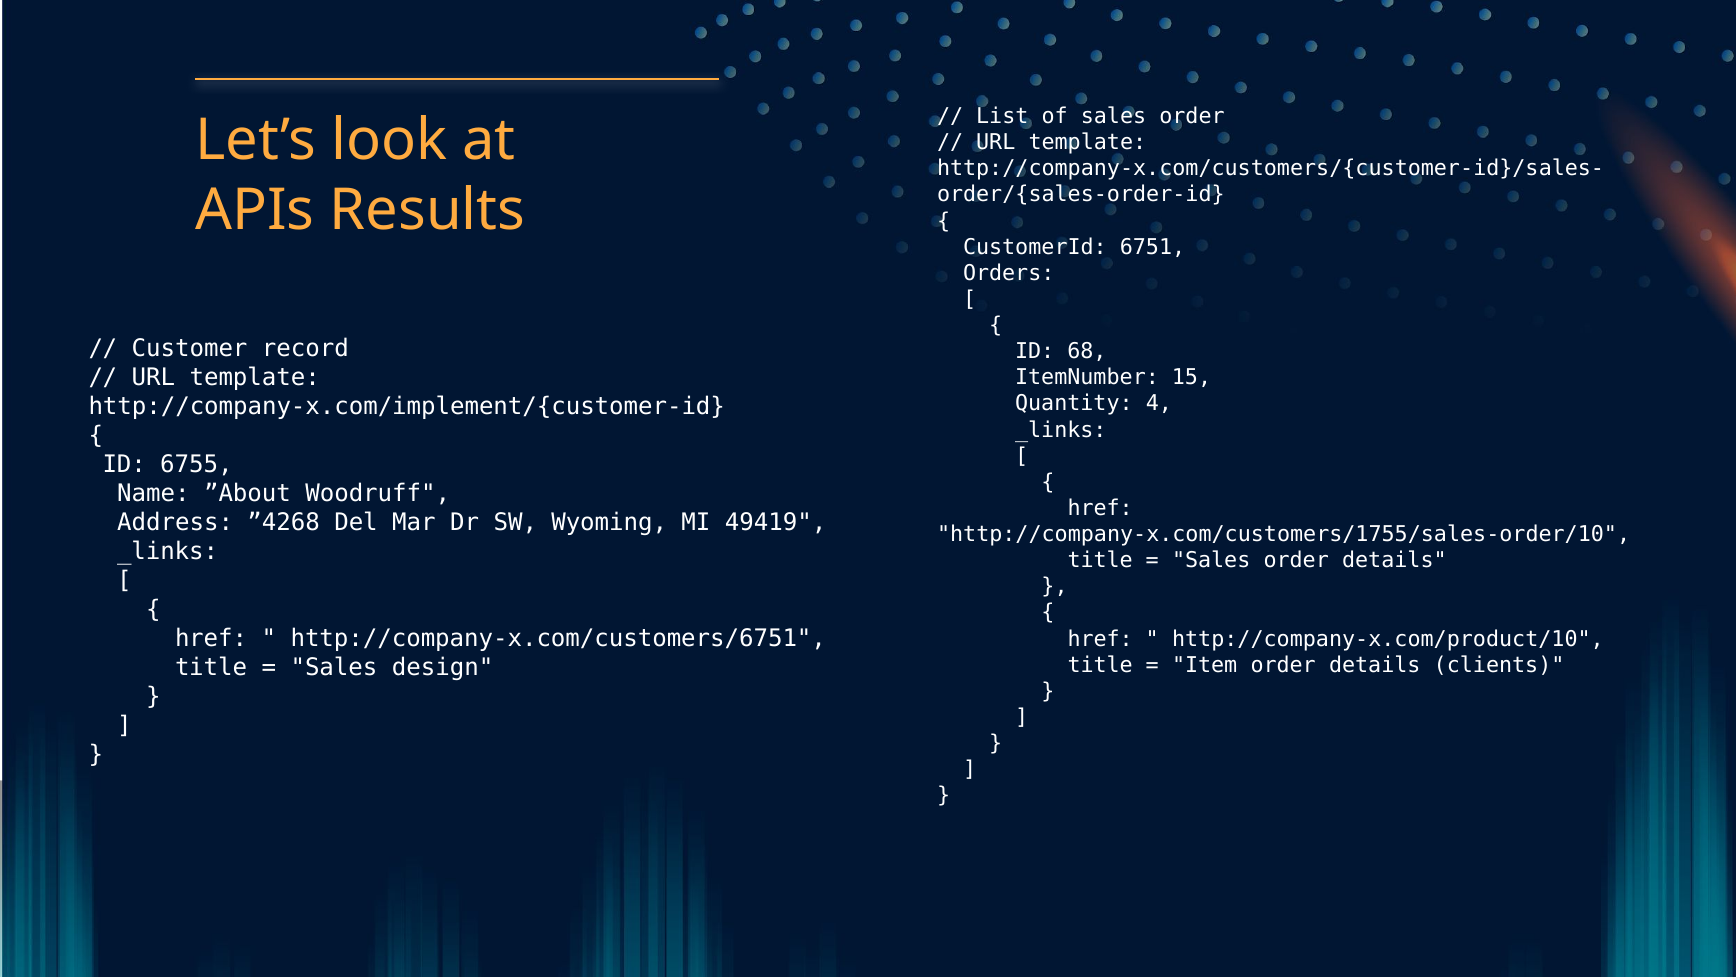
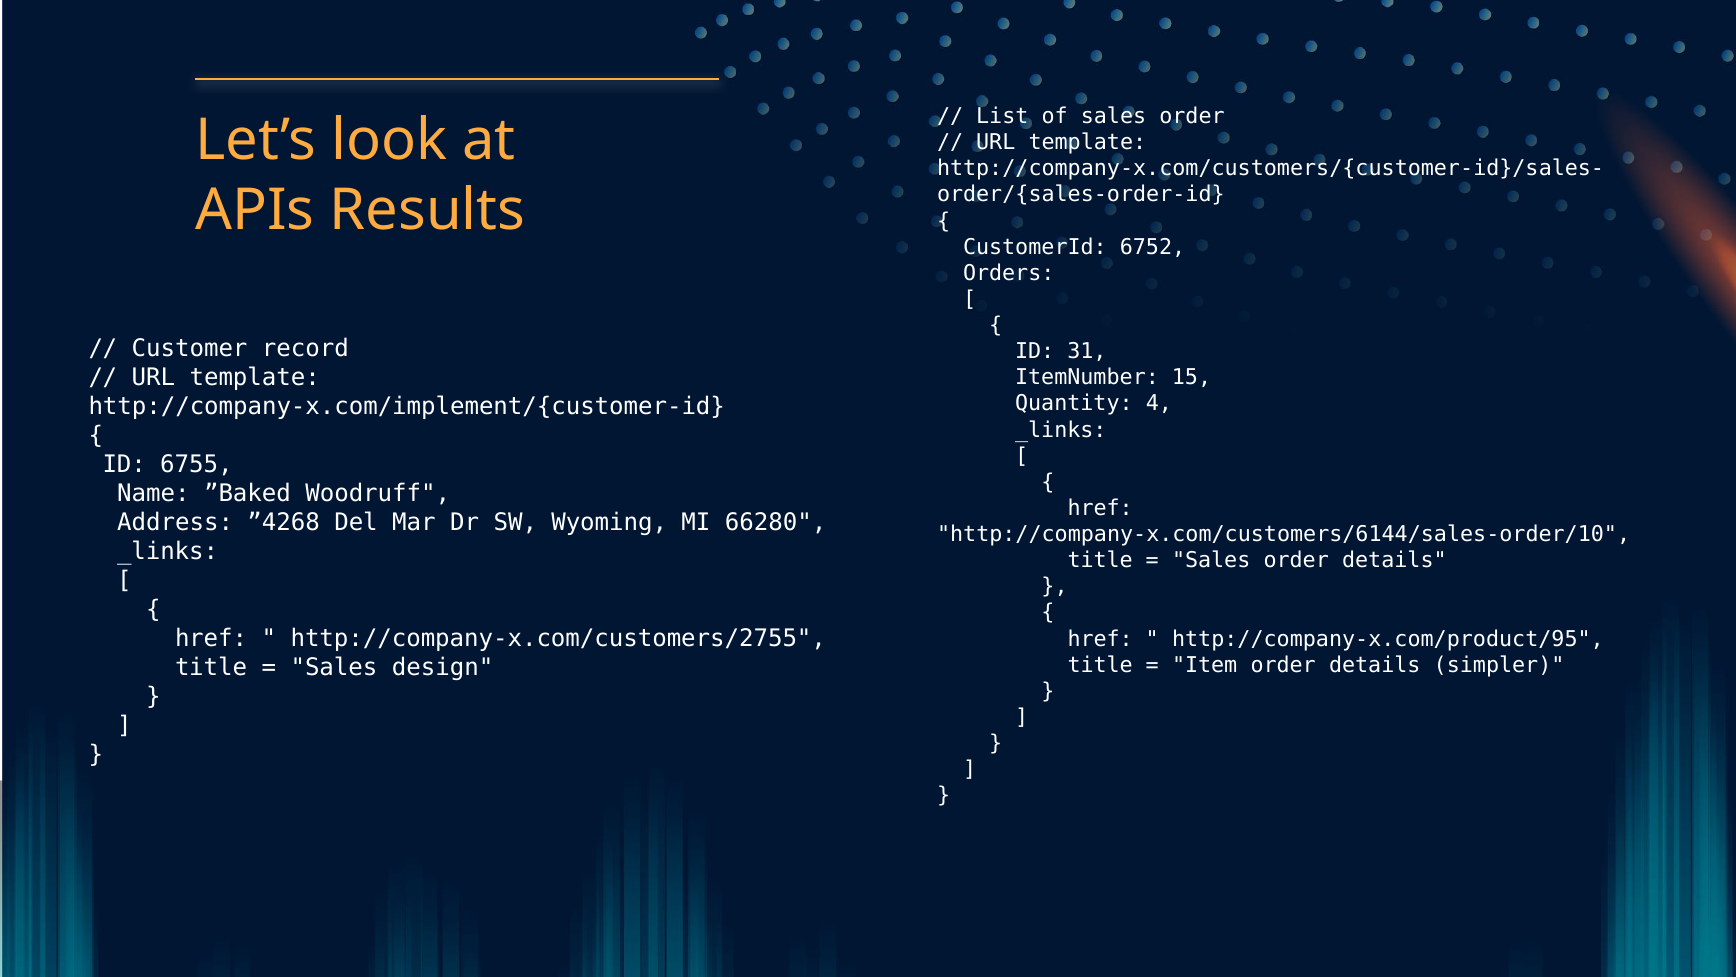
6751: 6751 -> 6752
68: 68 -> 31
”About: ”About -> ”Baked
49419: 49419 -> 66280
http://company-x.com/customers/1755/sales-order/10: http://company-x.com/customers/1755/sales-order/10 -> http://company-x.com/customers/6144/sales-order/10
http://company-x.com/customers/6751: http://company-x.com/customers/6751 -> http://company-x.com/customers/2755
http://company-x.com/product/10: http://company-x.com/product/10 -> http://company-x.com/product/95
clients: clients -> simpler
